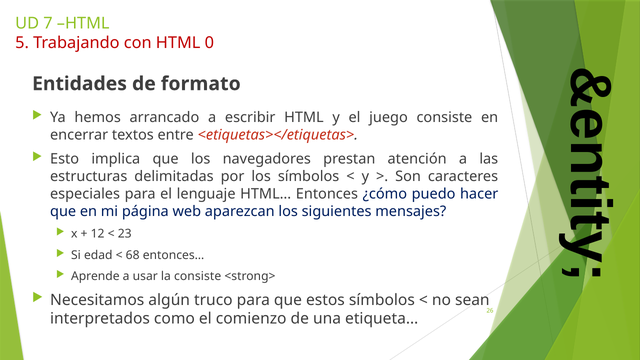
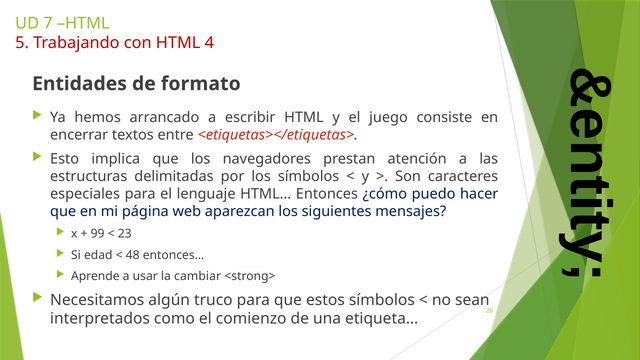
0: 0 -> 4
12: 12 -> 99
68: 68 -> 48
la consiste: consiste -> cambiar
